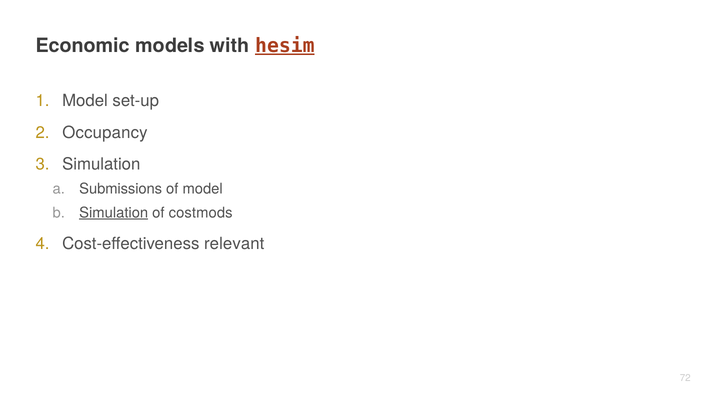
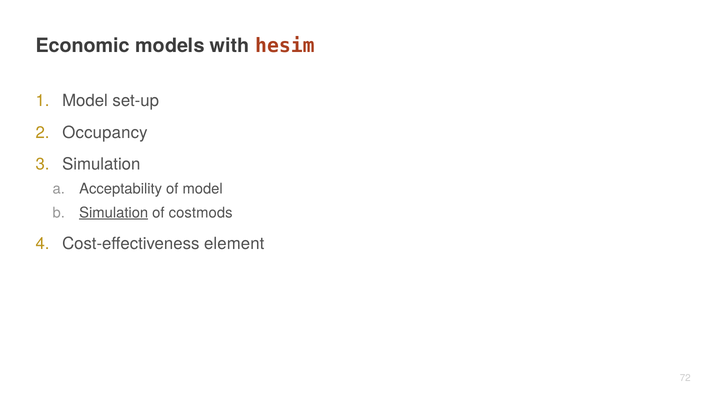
hesim underline: present -> none
Submissions: Submissions -> Acceptability
relevant: relevant -> element
